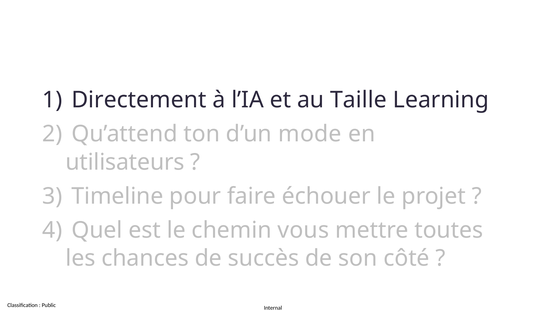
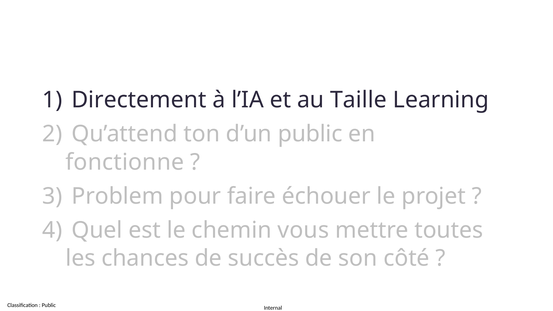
d’un mode: mode -> public
utilisateurs: utilisateurs -> fonctionne
Timeline: Timeline -> Problem
